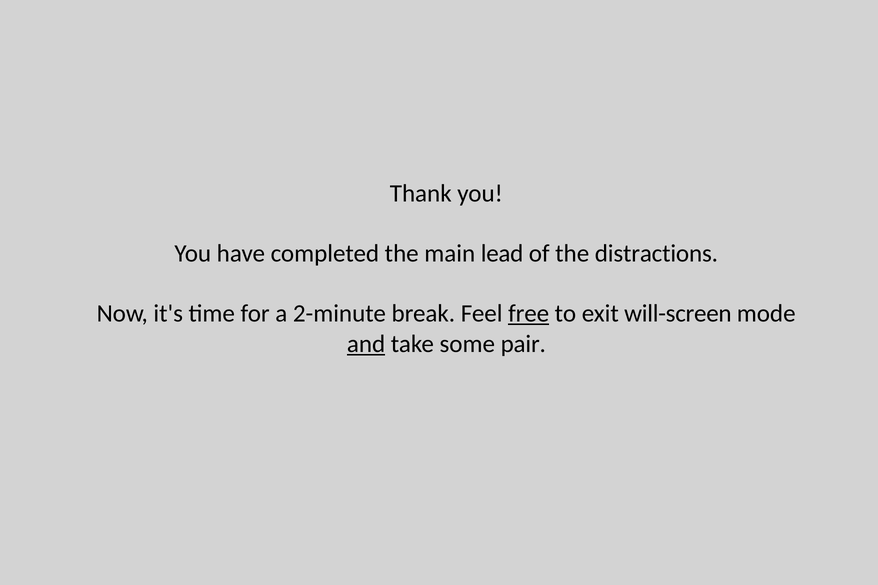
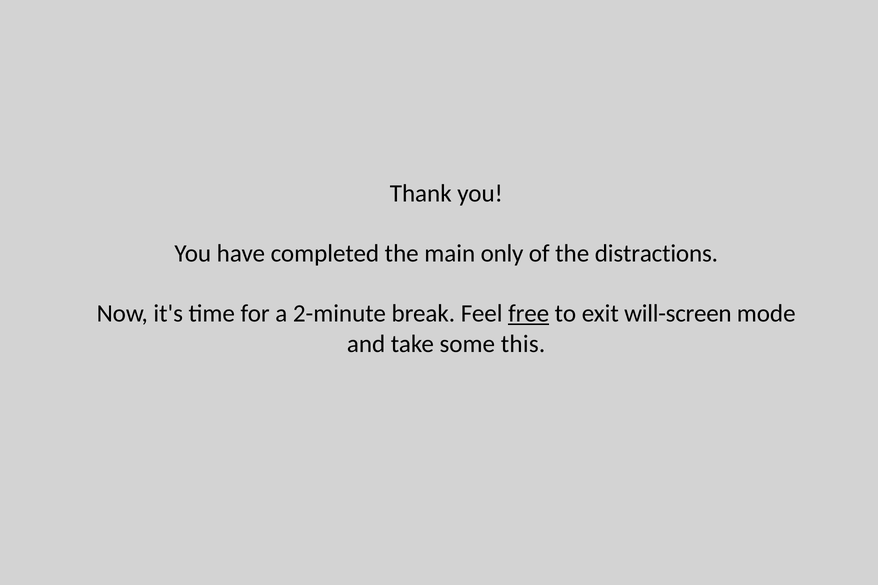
lead: lead -> only
and underline: present -> none
pair: pair -> this
